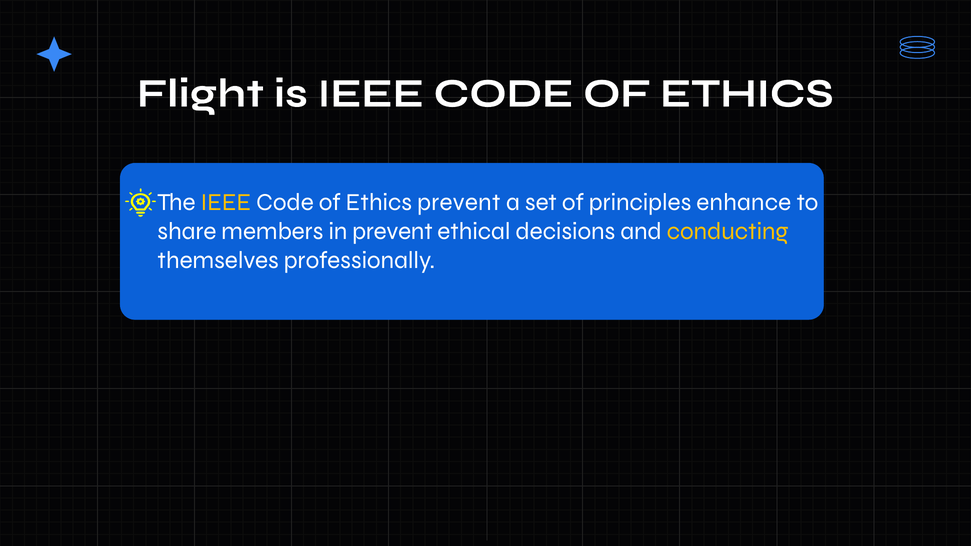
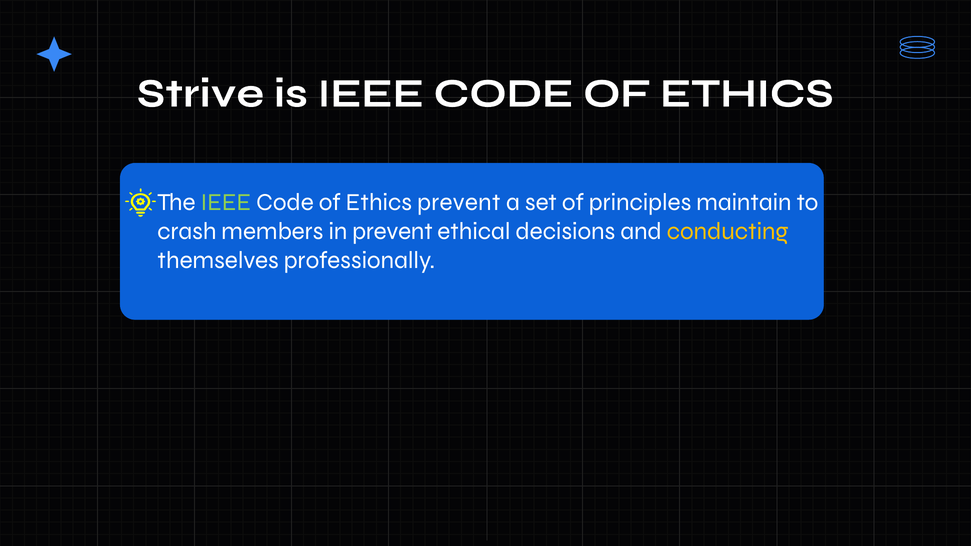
Flight: Flight -> Strive
IEEE at (226, 202) colour: yellow -> light green
enhance: enhance -> maintain
share: share -> crash
